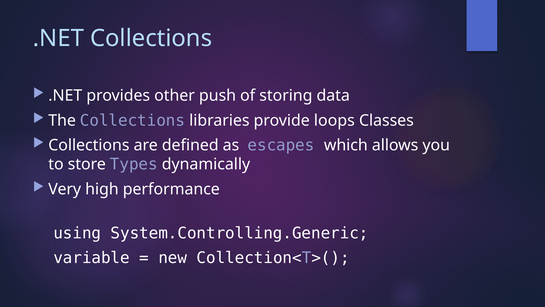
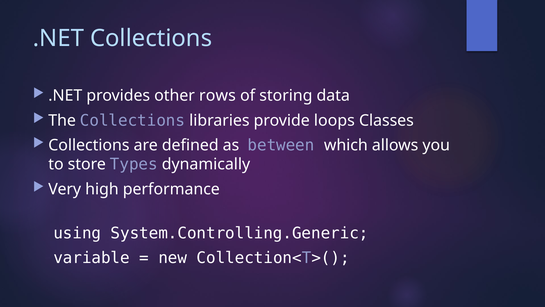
push: push -> rows
escapes: escapes -> between
